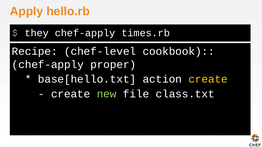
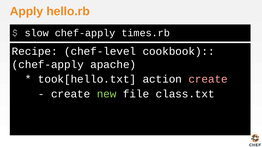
they: they -> slow
proper: proper -> apache
base[hello.txt: base[hello.txt -> took[hello.txt
create at (208, 79) colour: yellow -> pink
